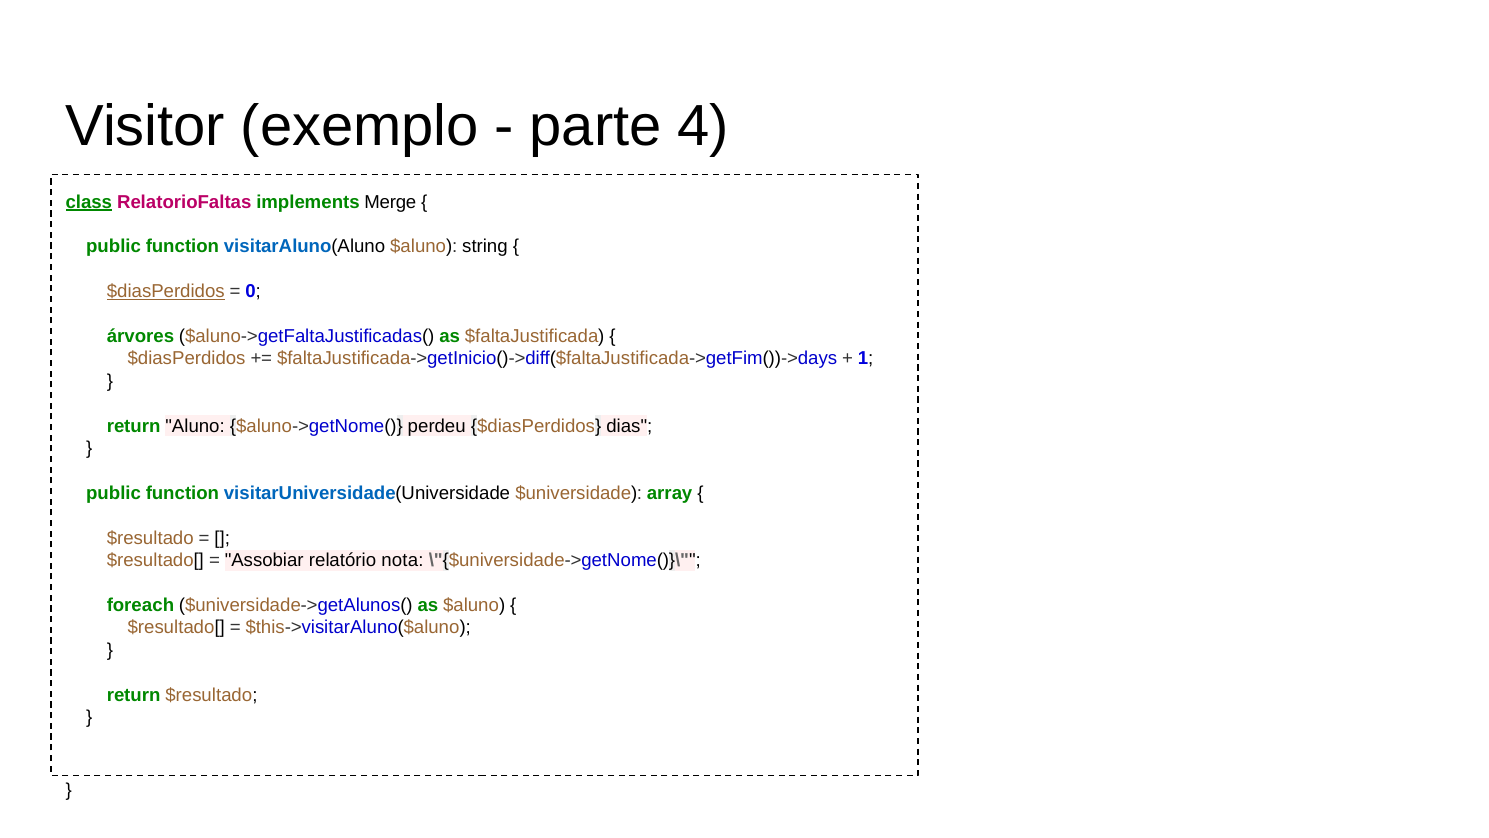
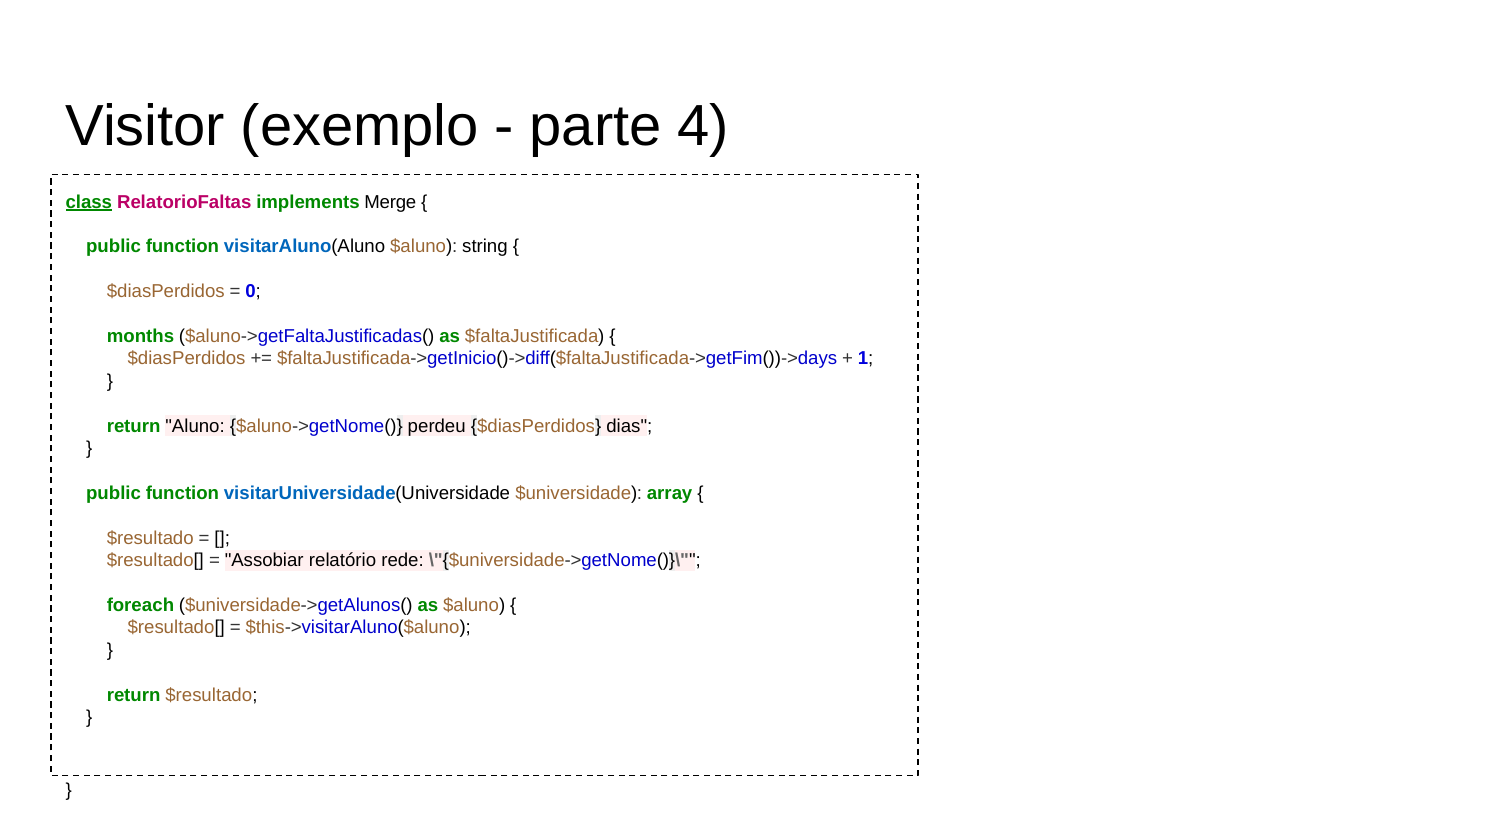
$diasPerdidos at (166, 291) underline: present -> none
árvores: árvores -> months
nota: nota -> rede
